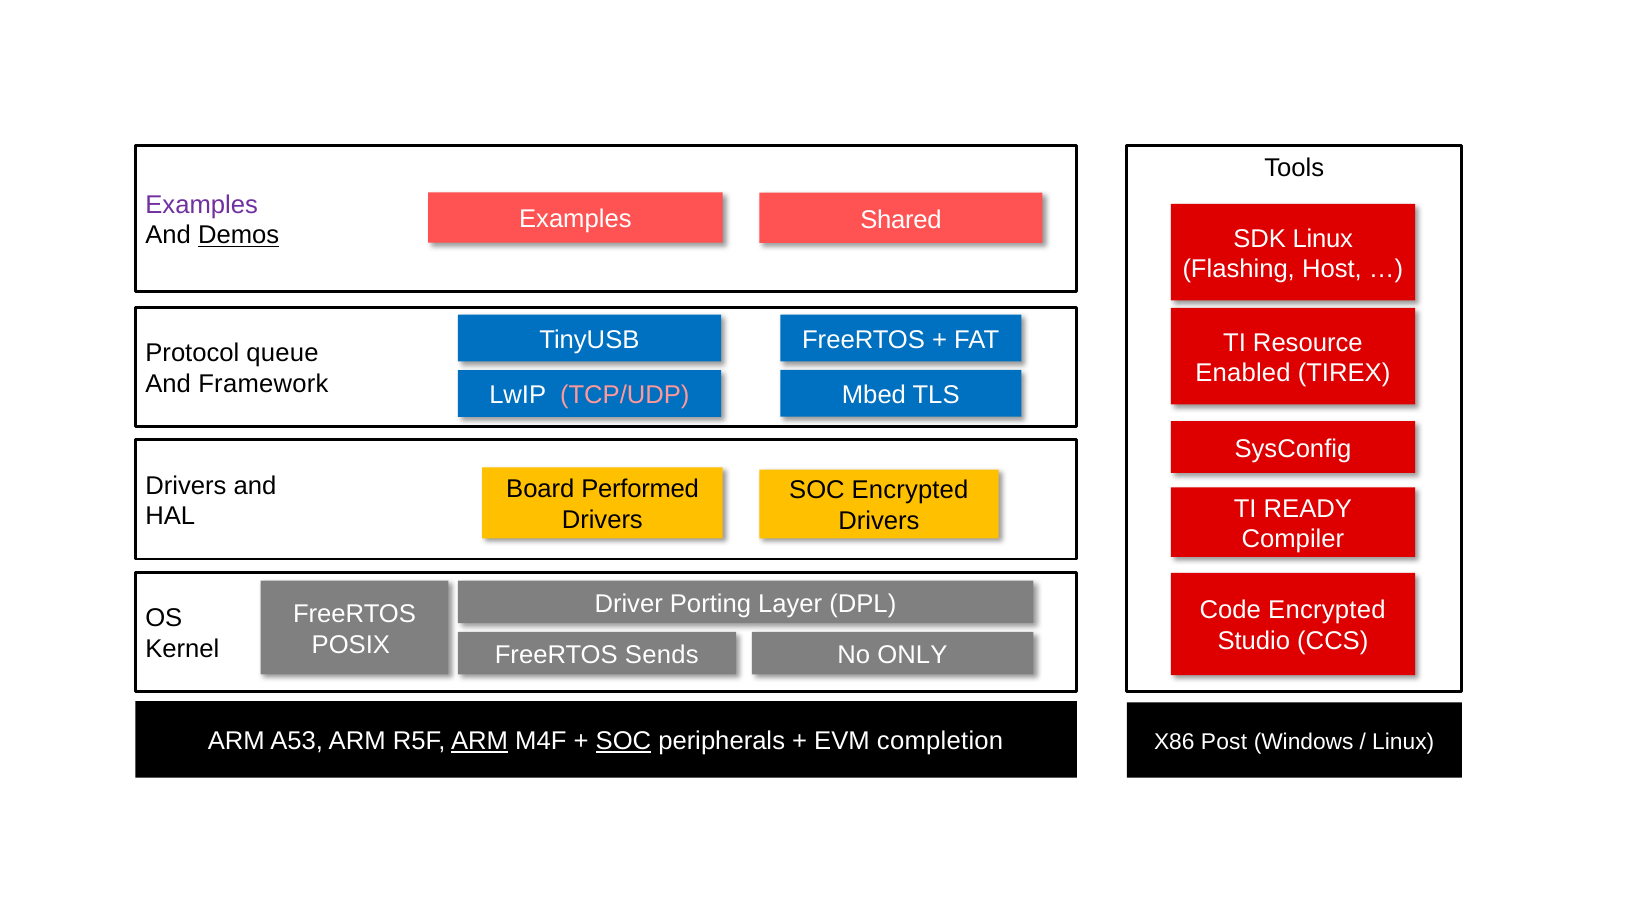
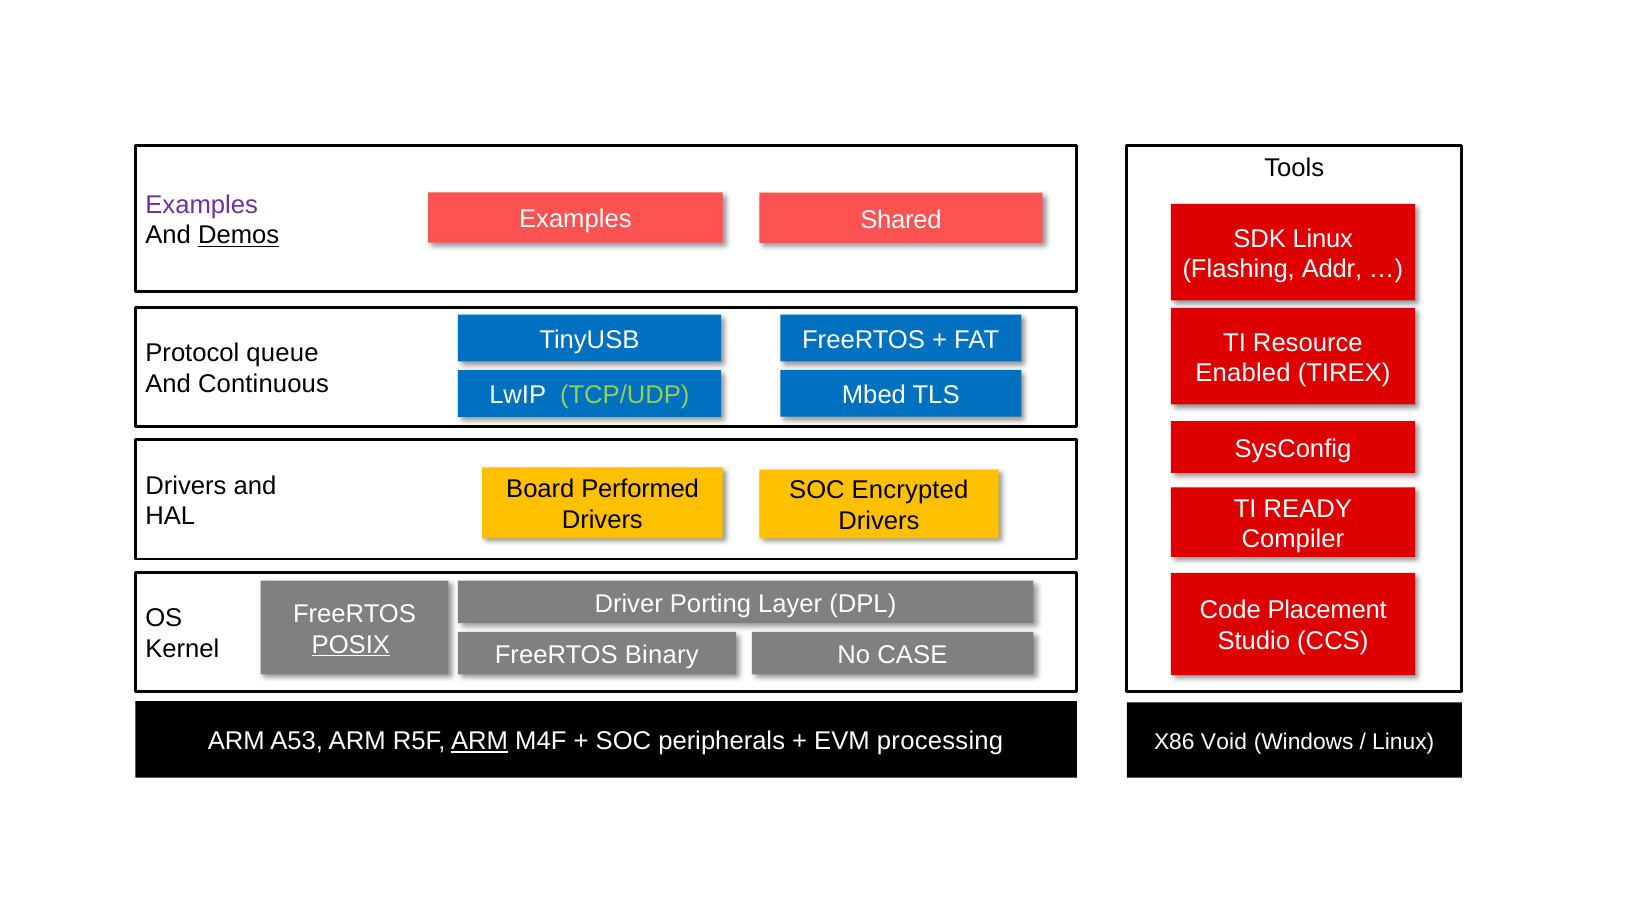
Host: Host -> Addr
Framework: Framework -> Continuous
TCP/UDP colour: pink -> light green
Code Encrypted: Encrypted -> Placement
POSIX underline: none -> present
Sends: Sends -> Binary
ONLY: ONLY -> CASE
SOC at (623, 741) underline: present -> none
completion: completion -> processing
Post: Post -> Void
